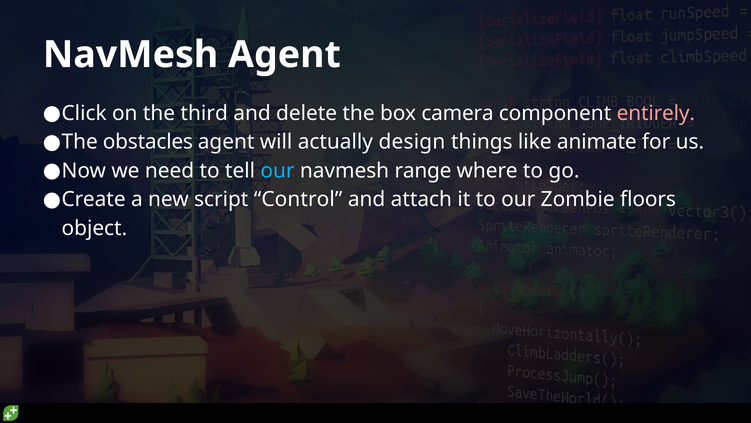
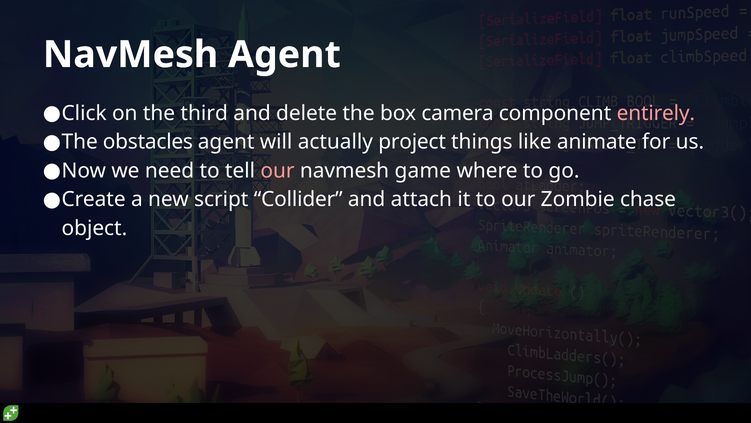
design: design -> project
our at (277, 171) colour: light blue -> pink
range: range -> game
Control: Control -> Collider
floors: floors -> chase
